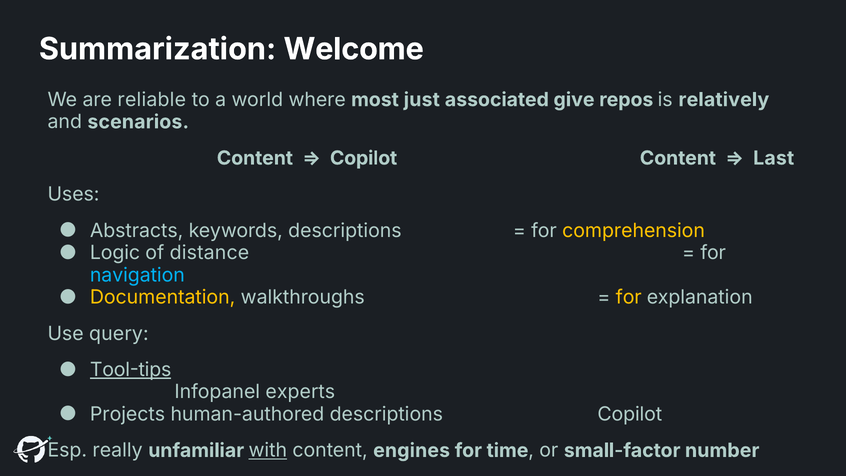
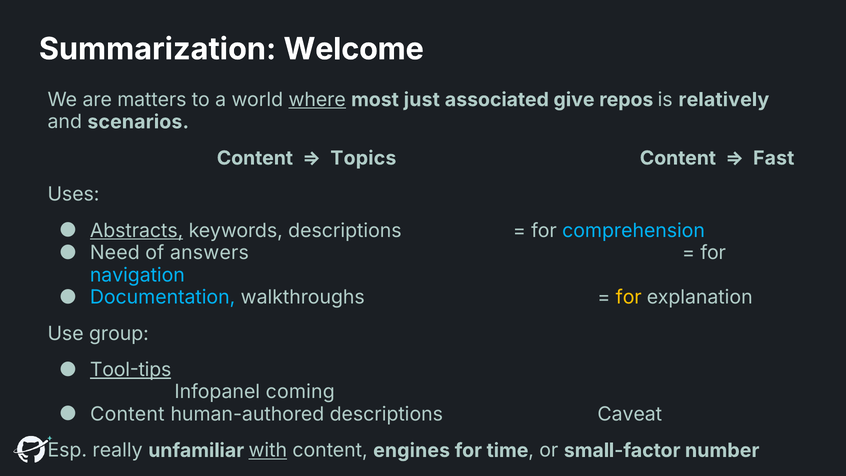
reliable: reliable -> matters
where underline: none -> present
Copilot at (364, 158): Copilot -> Topics
Last: Last -> Fast
Abstracts underline: none -> present
comprehension colour: yellow -> light blue
Logic: Logic -> Need
distance: distance -> answers
Documentation colour: yellow -> light blue
query: query -> group
experts: experts -> coming
Projects at (127, 414): Projects -> Content
descriptions Copilot: Copilot -> Caveat
